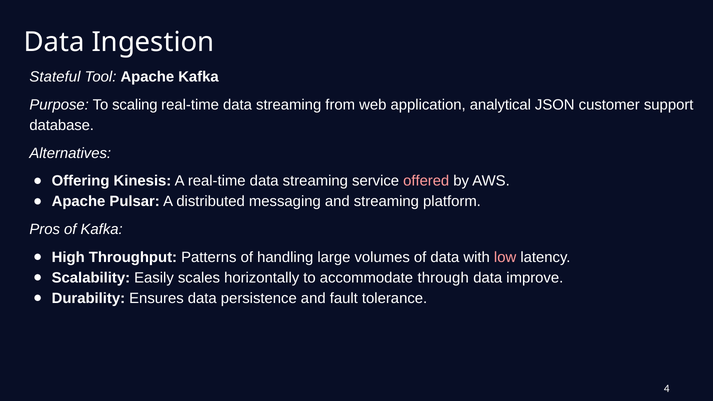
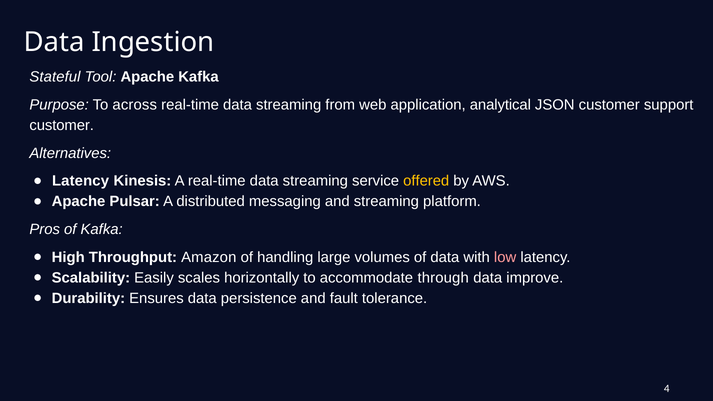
scaling: scaling -> across
database at (62, 125): database -> customer
Offering at (81, 181): Offering -> Latency
offered colour: pink -> yellow
Patterns: Patterns -> Amazon
